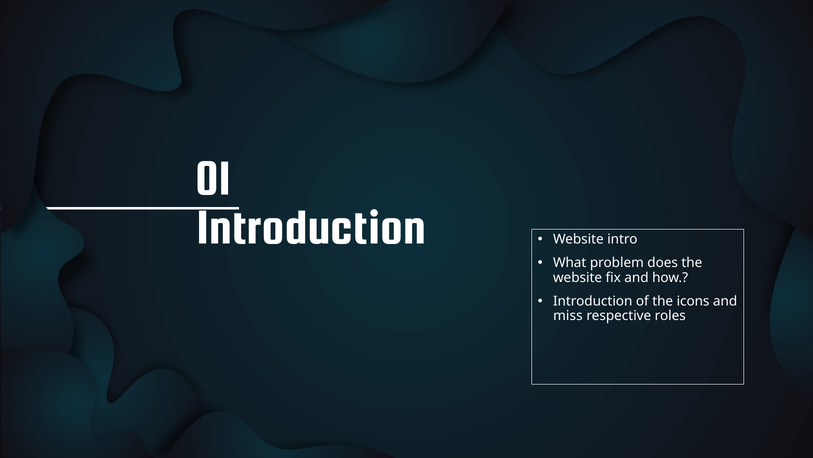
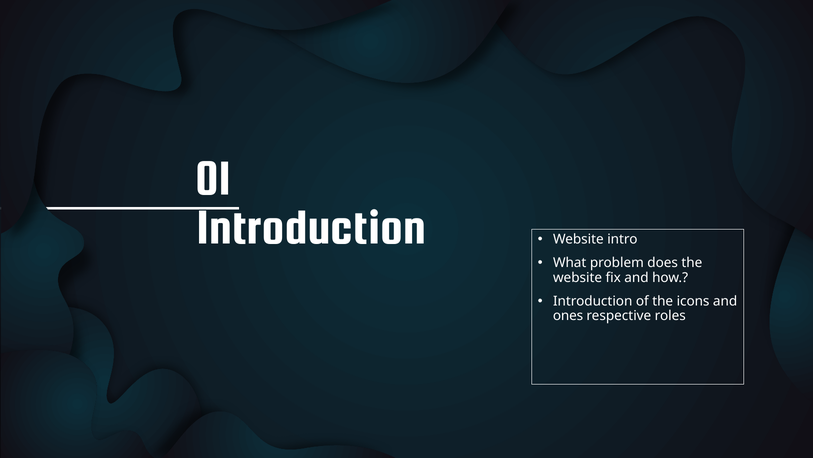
miss: miss -> ones
